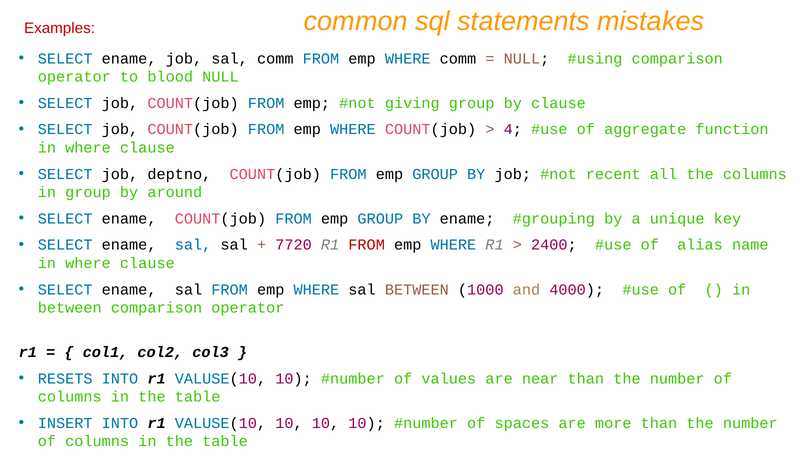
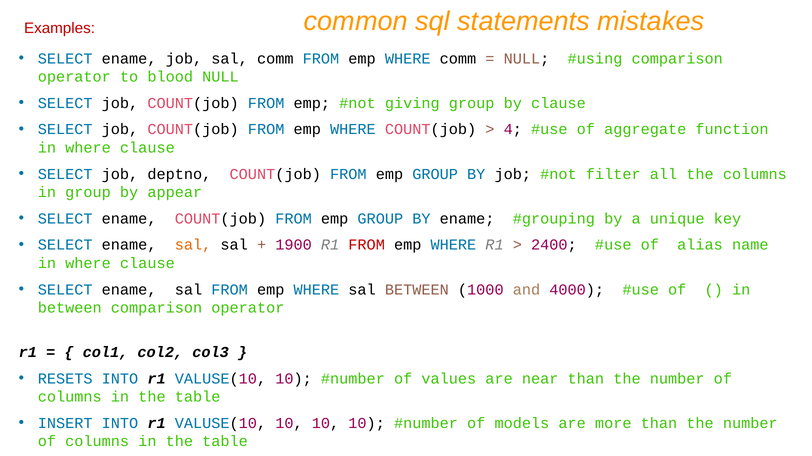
recent: recent -> filter
around: around -> appear
sal at (193, 245) colour: blue -> orange
7720: 7720 -> 1900
spaces: spaces -> models
